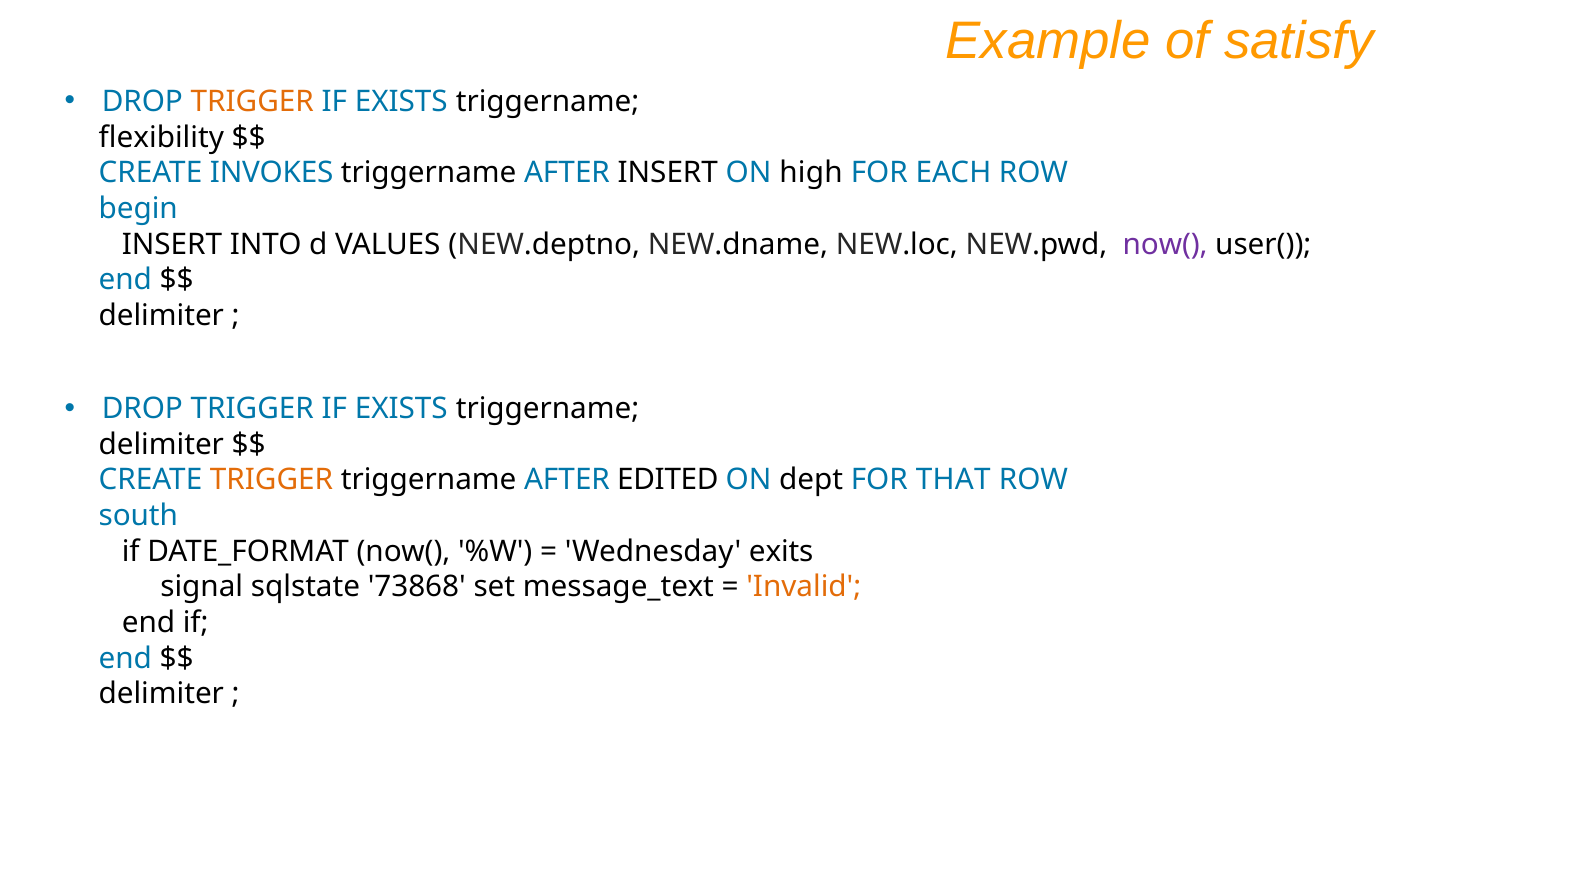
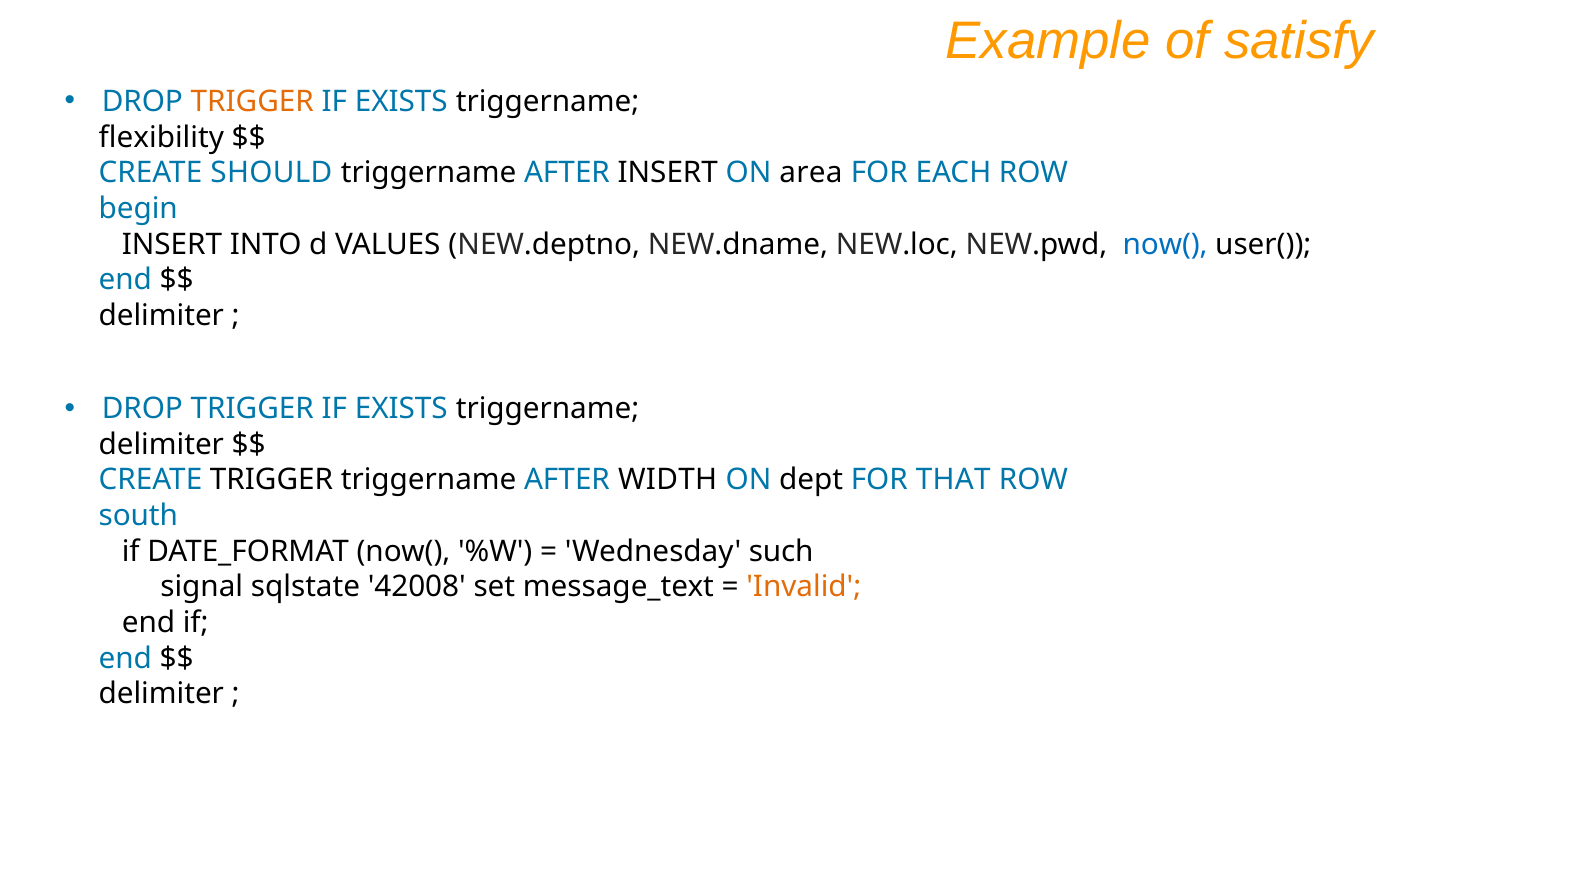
INVOKES: INVOKES -> SHOULD
high: high -> area
now( at (1165, 244) colour: purple -> blue
TRIGGER at (272, 480) colour: orange -> black
EDITED: EDITED -> WIDTH
exits: exits -> such
73868: 73868 -> 42008
